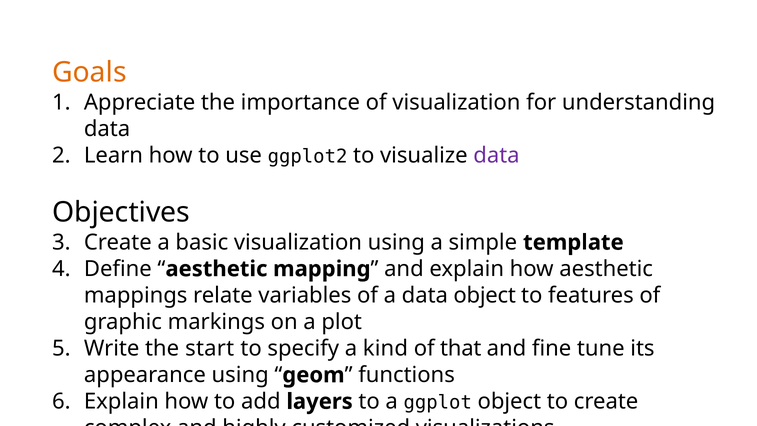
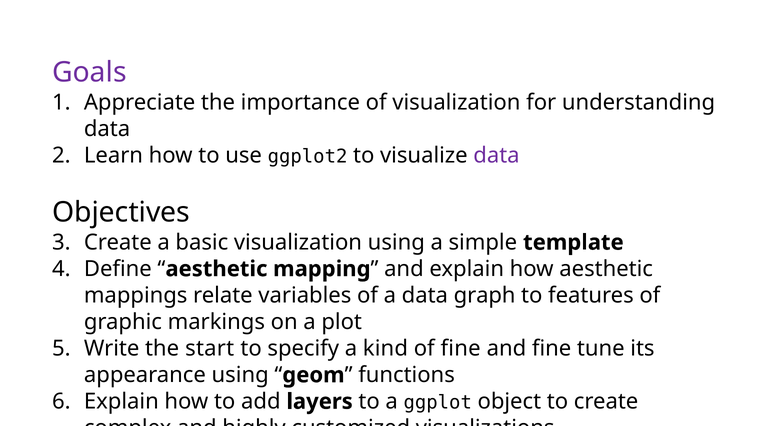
Goals colour: orange -> purple
data object: object -> graph
of that: that -> fine
